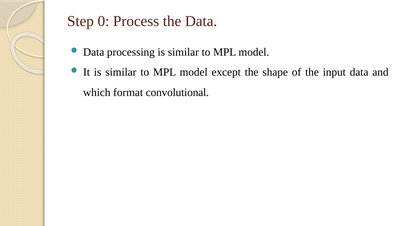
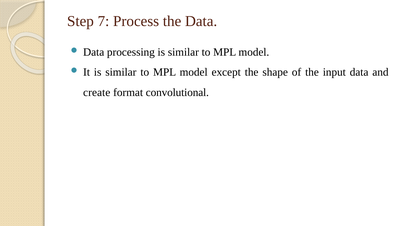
0: 0 -> 7
which: which -> create
